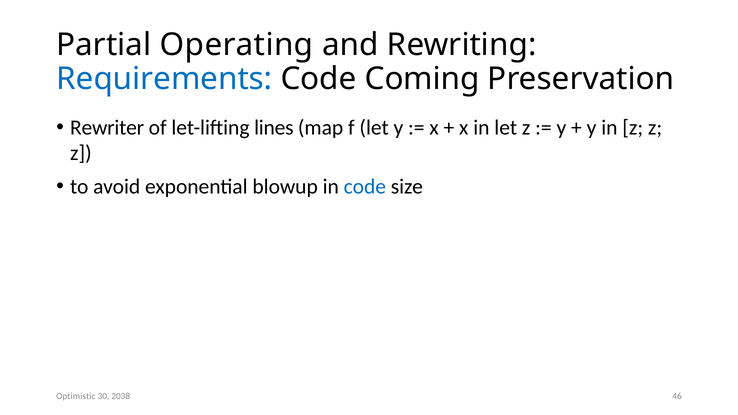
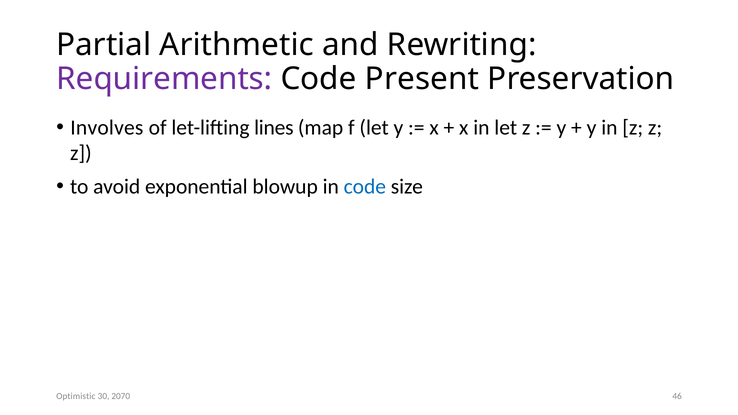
Operating: Operating -> Arithmetic
Requirements colour: blue -> purple
Coming: Coming -> Present
Rewriter: Rewriter -> Involves
2038: 2038 -> 2070
